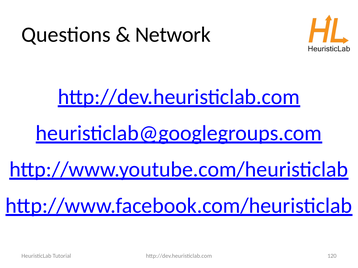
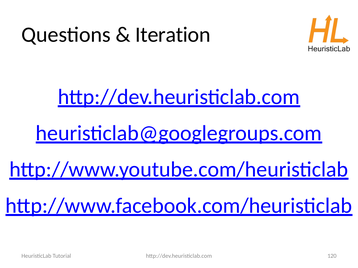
Network: Network -> Iteration
